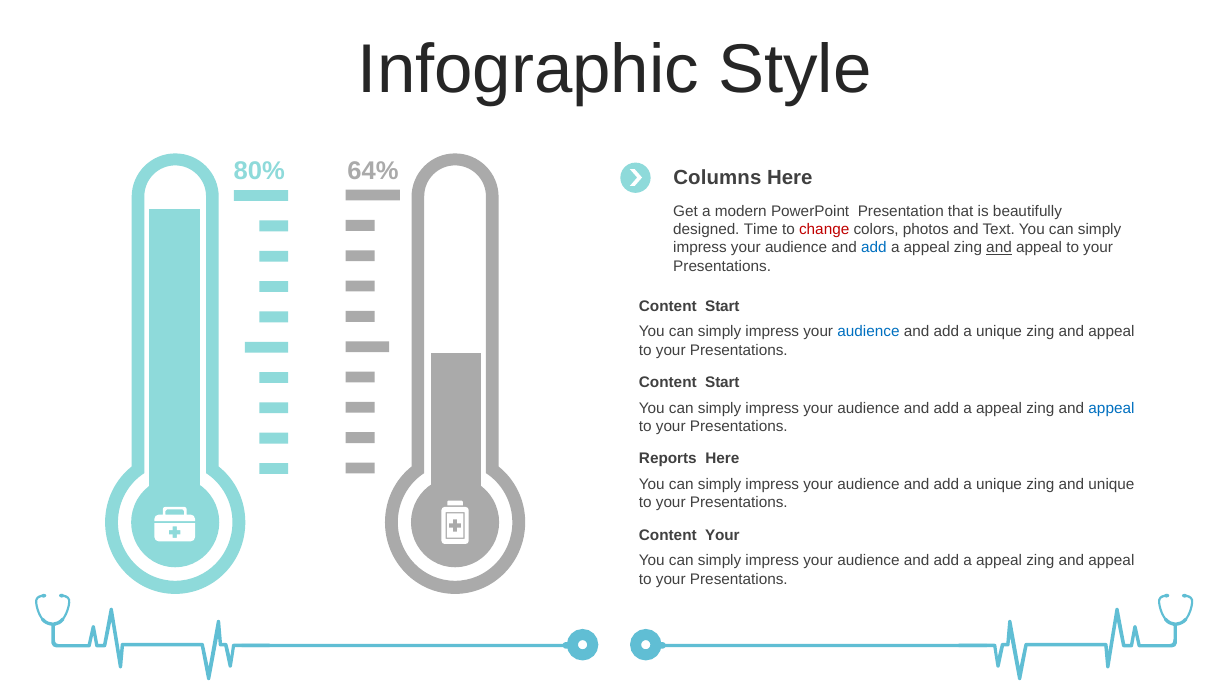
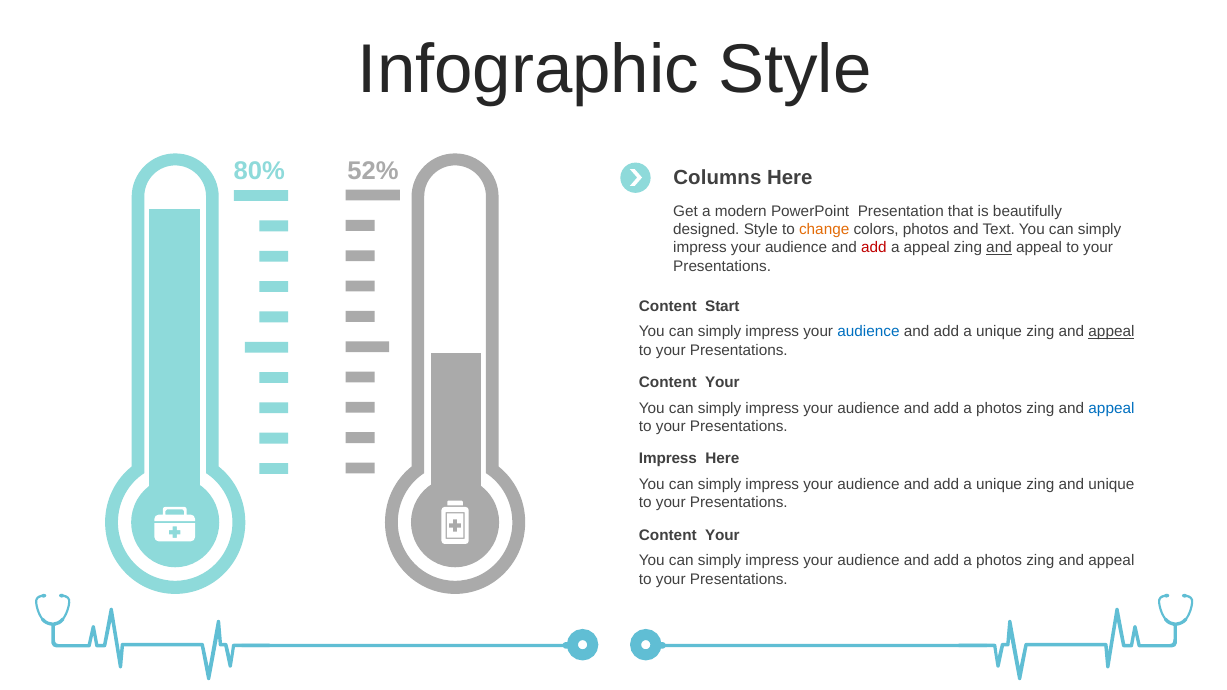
64%: 64% -> 52%
designed Time: Time -> Style
change colour: red -> orange
add at (874, 248) colour: blue -> red
appeal at (1111, 332) underline: none -> present
Start at (722, 382): Start -> Your
appeal at (999, 408): appeal -> photos
Reports at (668, 459): Reports -> Impress
appeal at (999, 561): appeal -> photos
